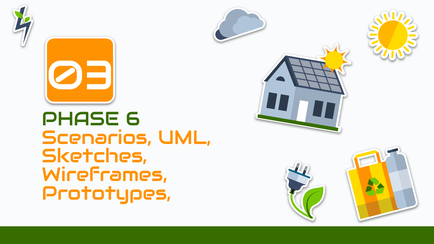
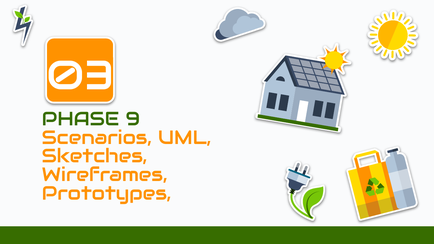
6: 6 -> 9
